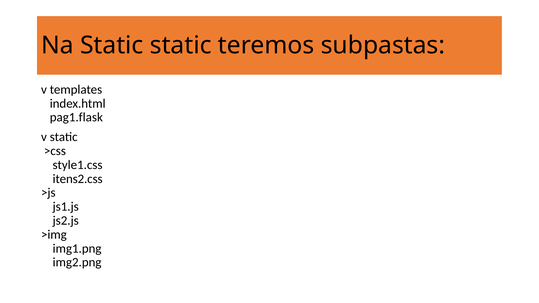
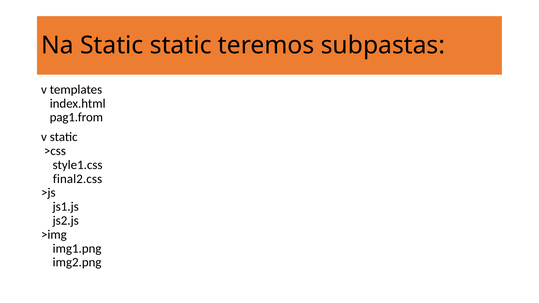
pag1.flask: pag1.flask -> pag1.from
itens2.css: itens2.css -> final2.css
